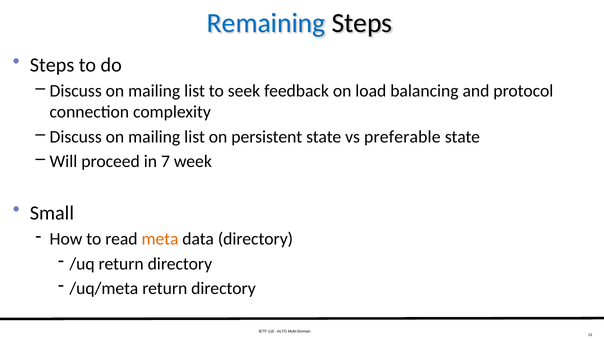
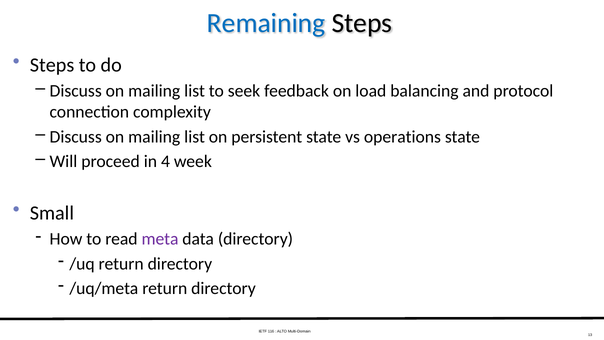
preferable: preferable -> operations
7: 7 -> 4
meta colour: orange -> purple
